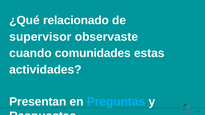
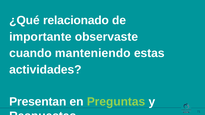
supervisor: supervisor -> importante
comunidades: comunidades -> manteniendo
Preguntas colour: light blue -> light green
